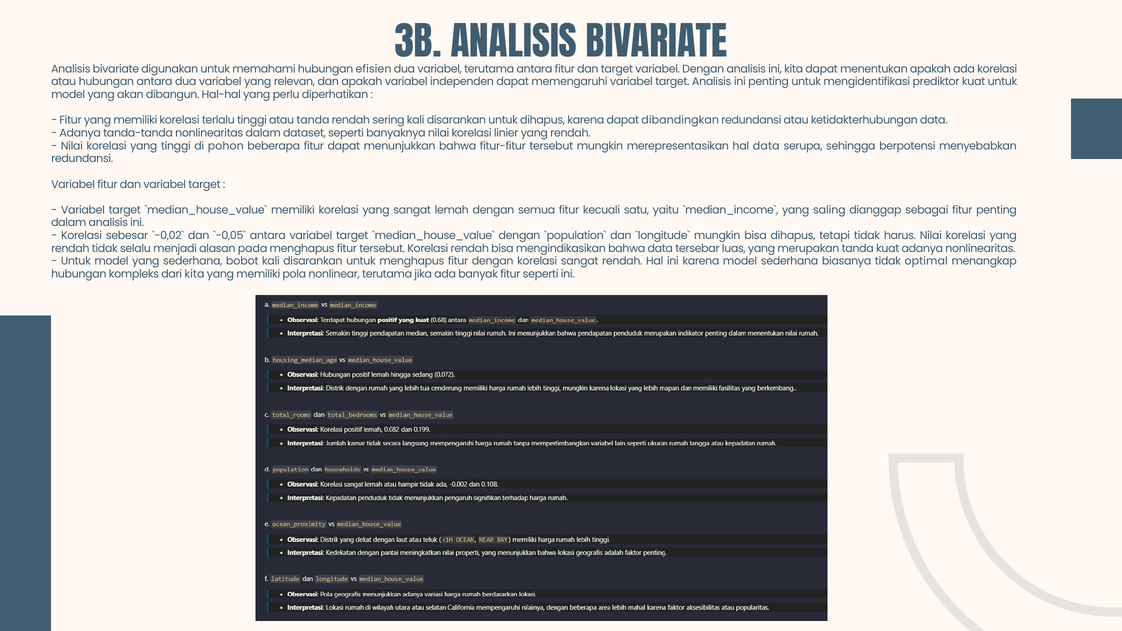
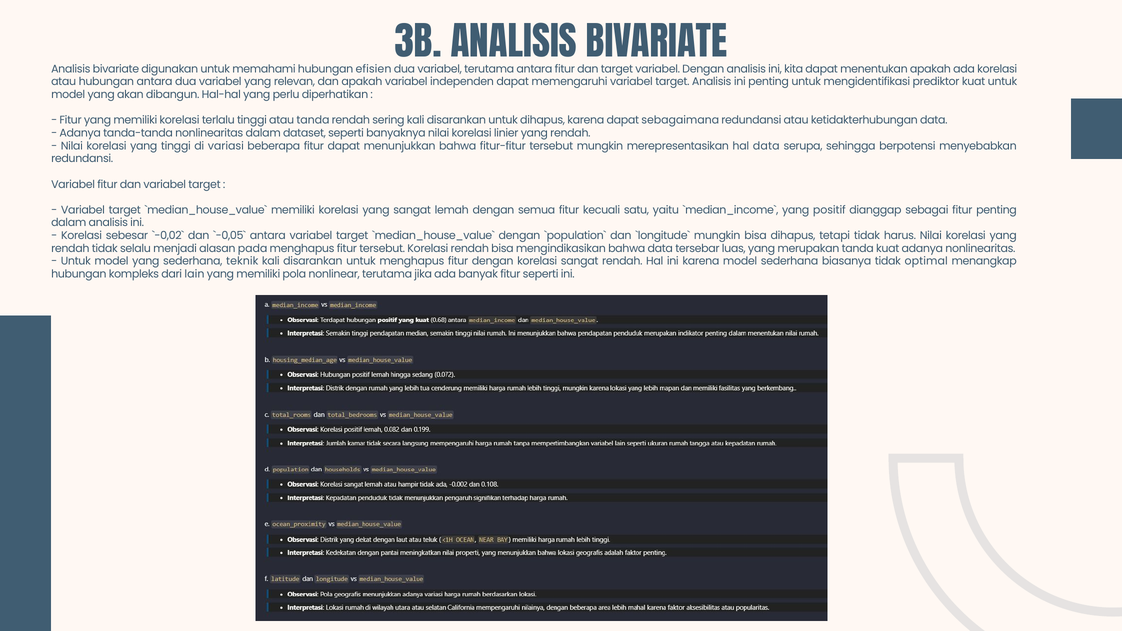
dibandingkan: dibandingkan -> sebagaimana
pohon: pohon -> variasi
saling: saling -> positif
bobot: bobot -> teknik
dari kita: kita -> lain
